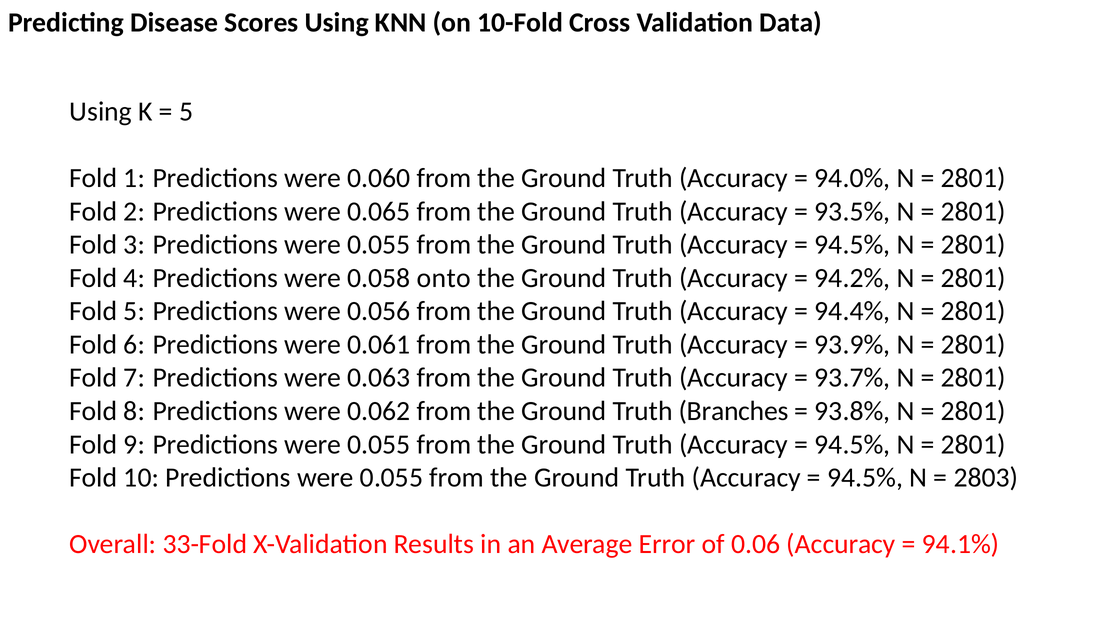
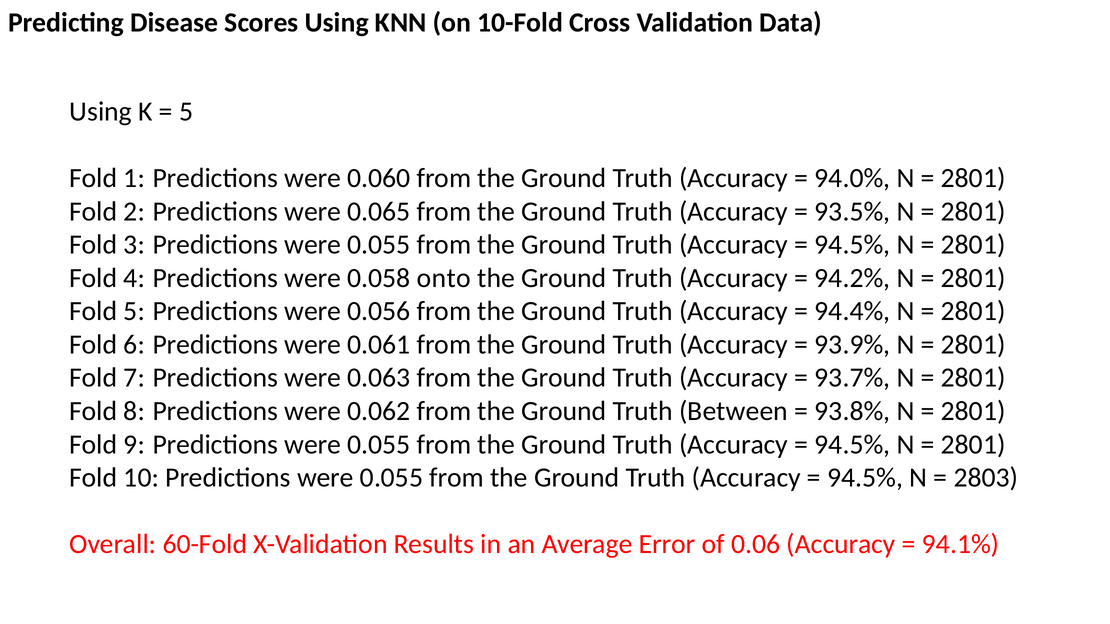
Branches: Branches -> Between
33-Fold: 33-Fold -> 60-Fold
